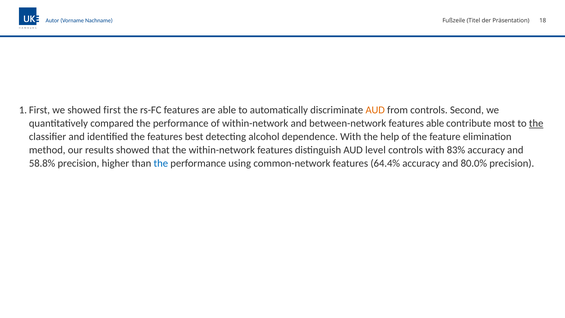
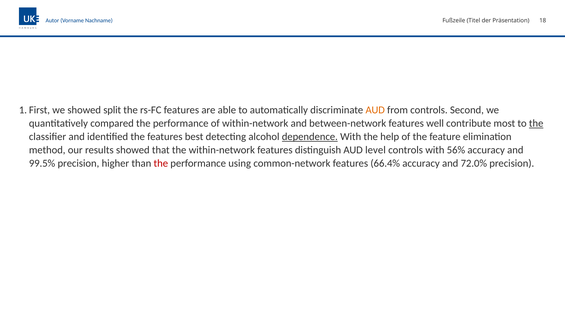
first: first -> split
features able: able -> well
dependence underline: none -> present
83%: 83% -> 56%
58.8%: 58.8% -> 99.5%
the at (161, 163) colour: blue -> red
64.4%: 64.4% -> 66.4%
80.0%: 80.0% -> 72.0%
